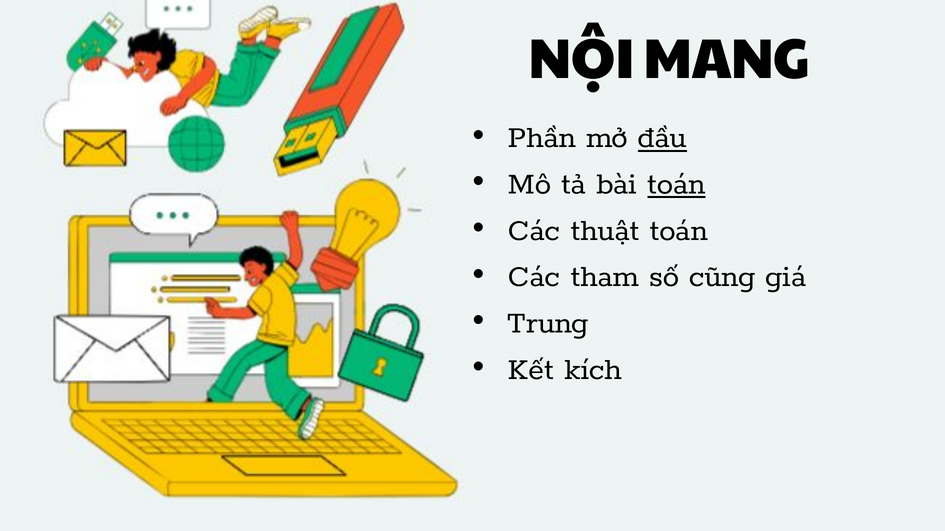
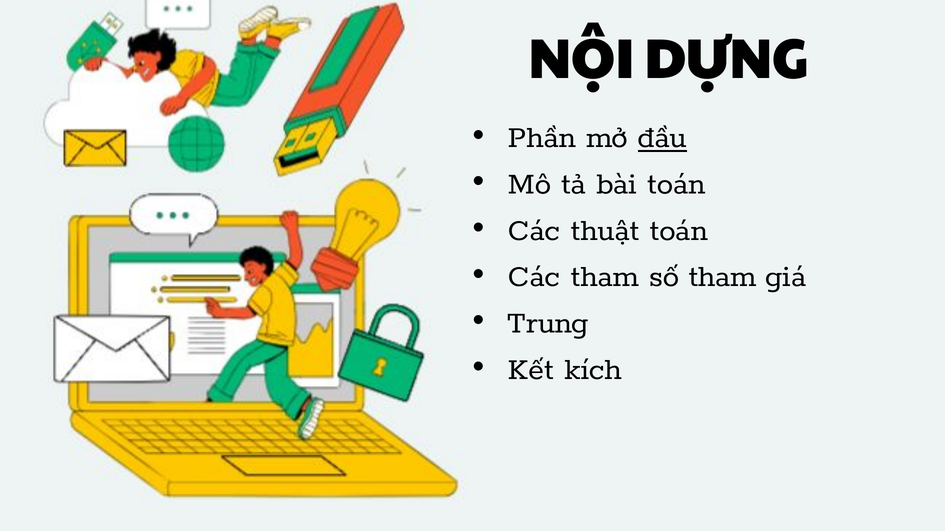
MANG: MANG -> DỰNG
toán at (676, 183) underline: present -> none
số cũng: cũng -> tham
